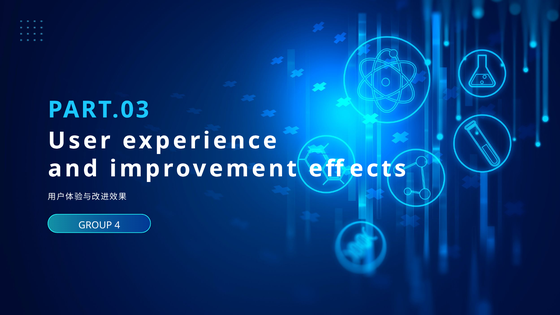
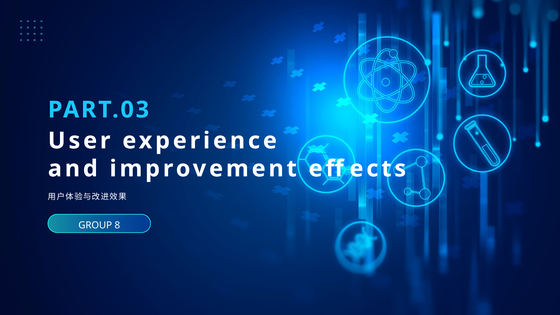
4: 4 -> 8
